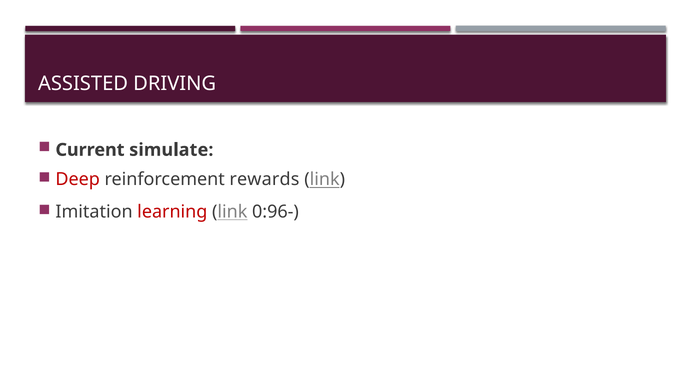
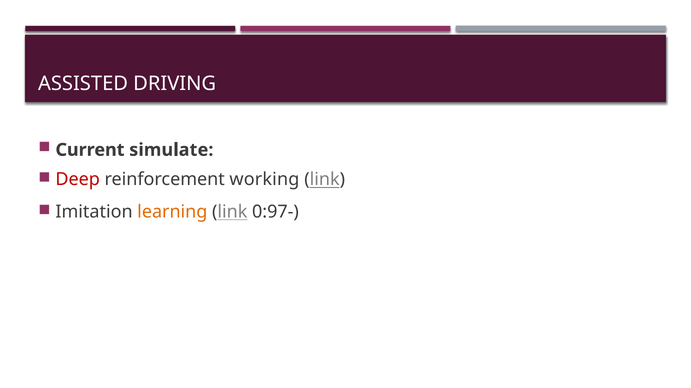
rewards: rewards -> working
learning colour: red -> orange
0:96-: 0:96- -> 0:97-
